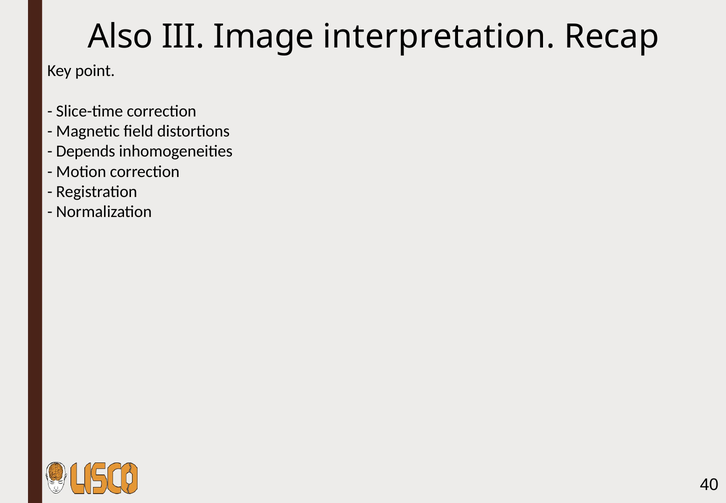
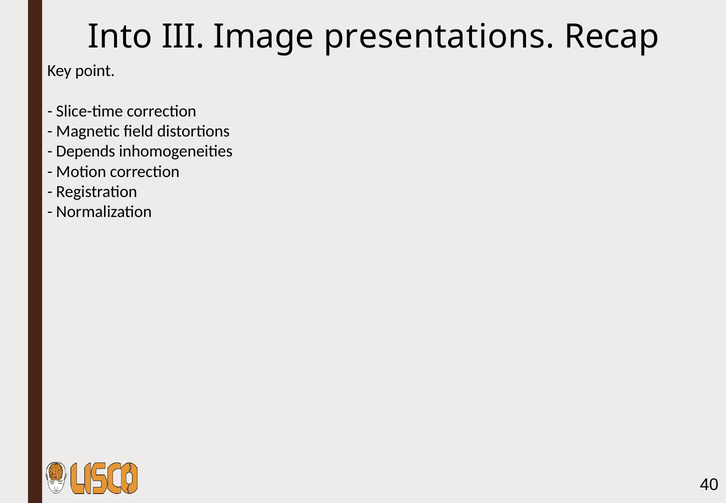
Also: Also -> Into
interpretation: interpretation -> presentations
